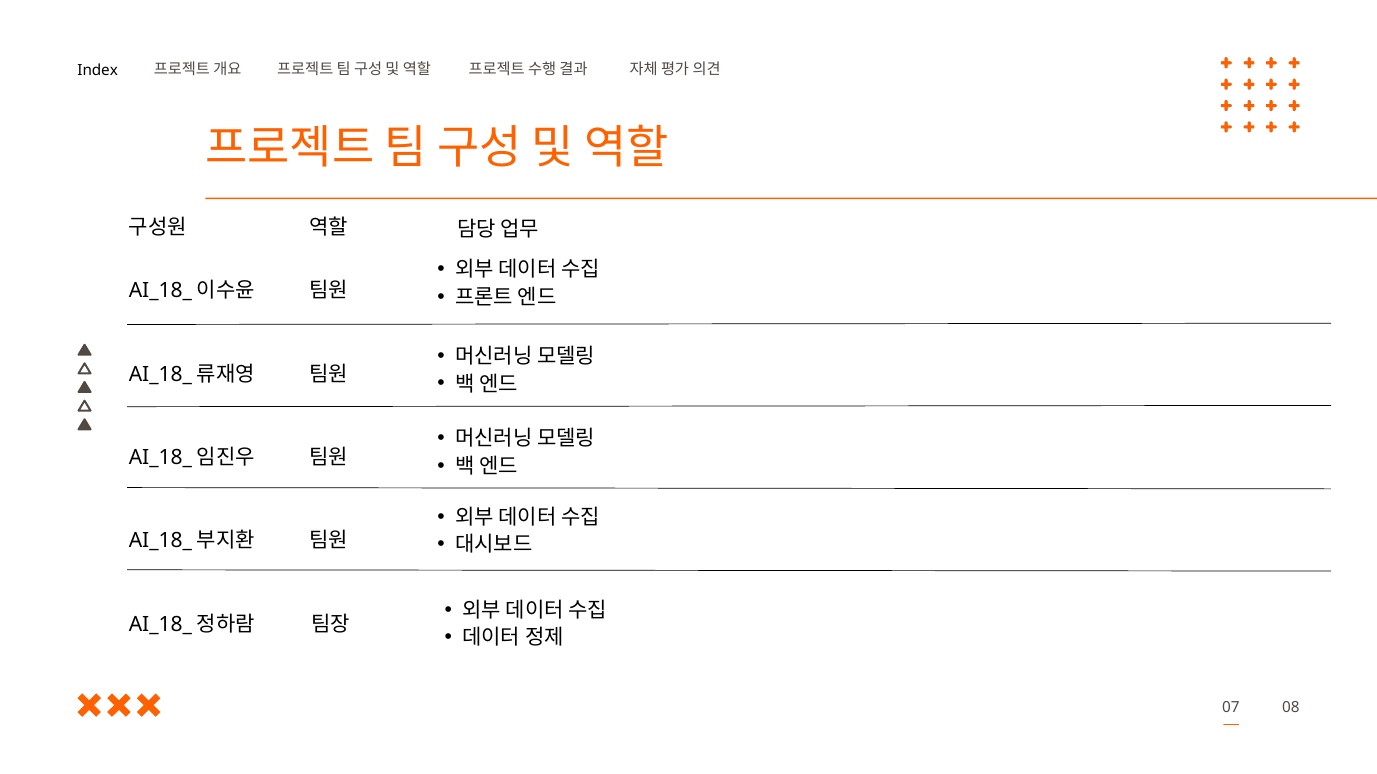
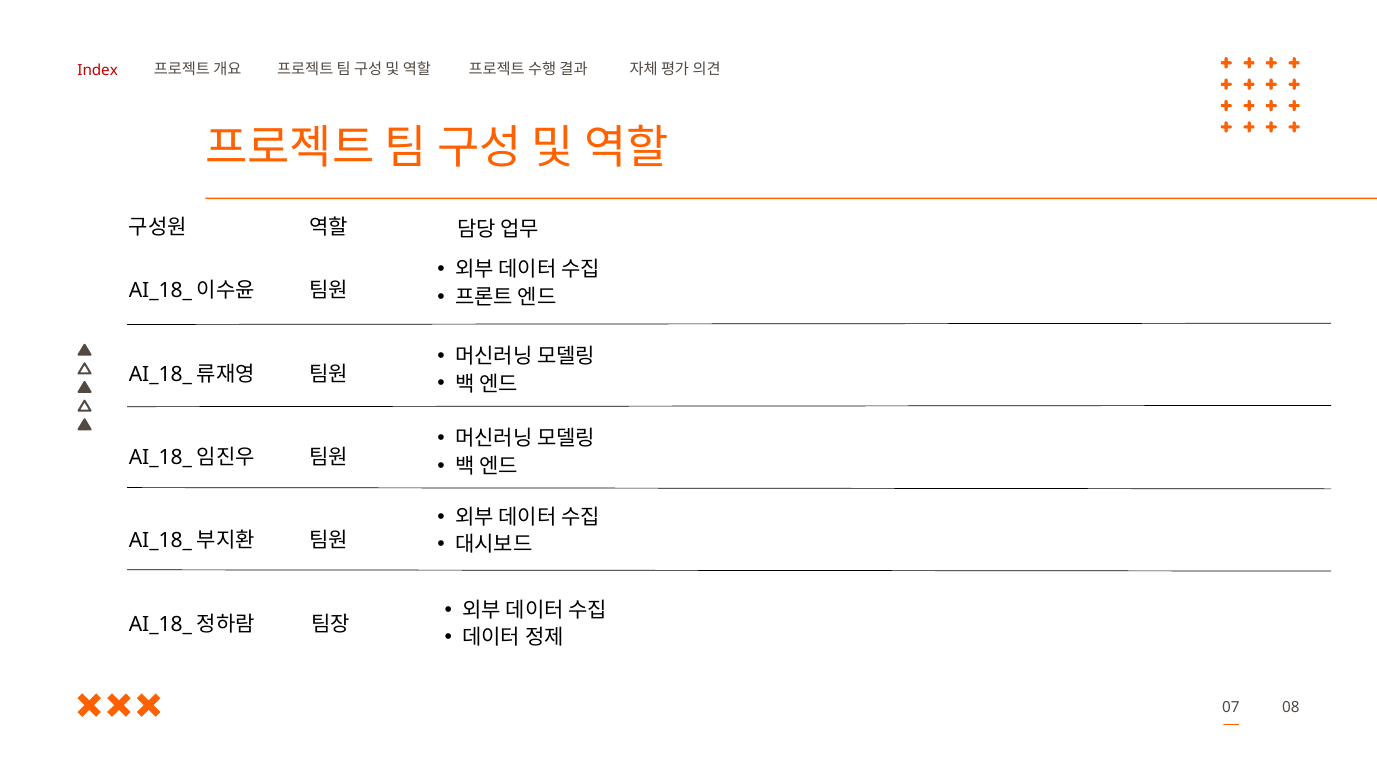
Index colour: black -> red
